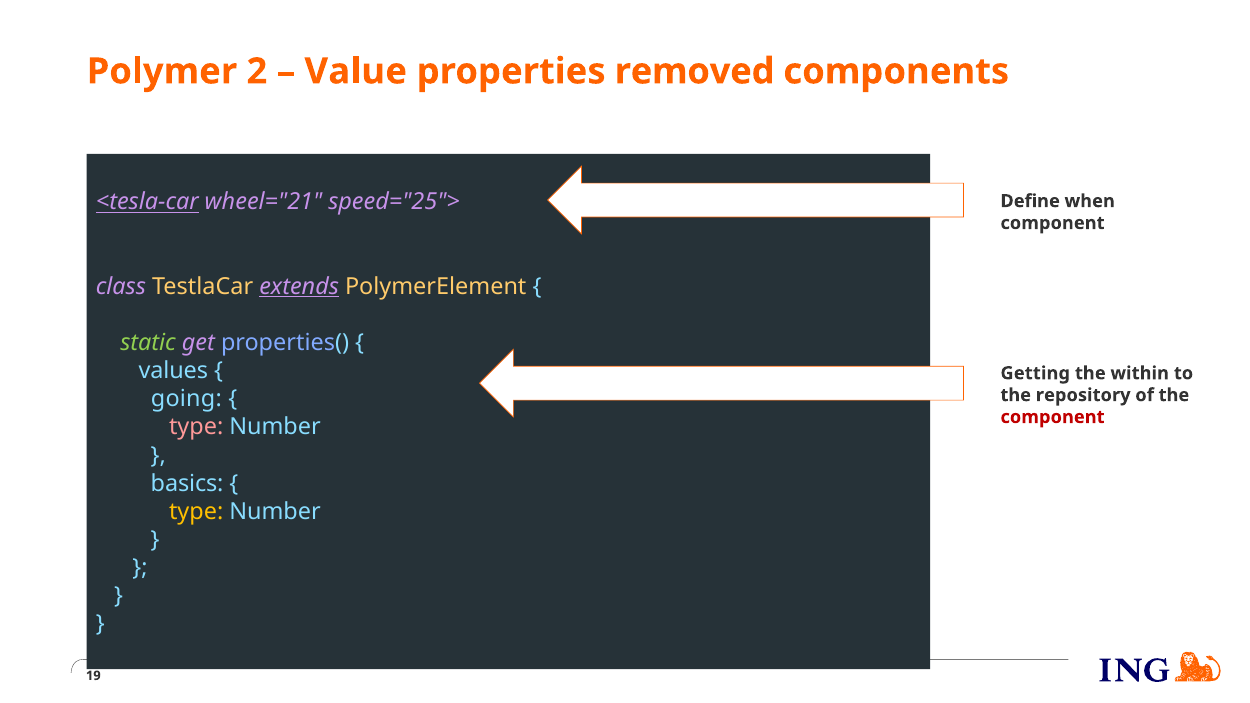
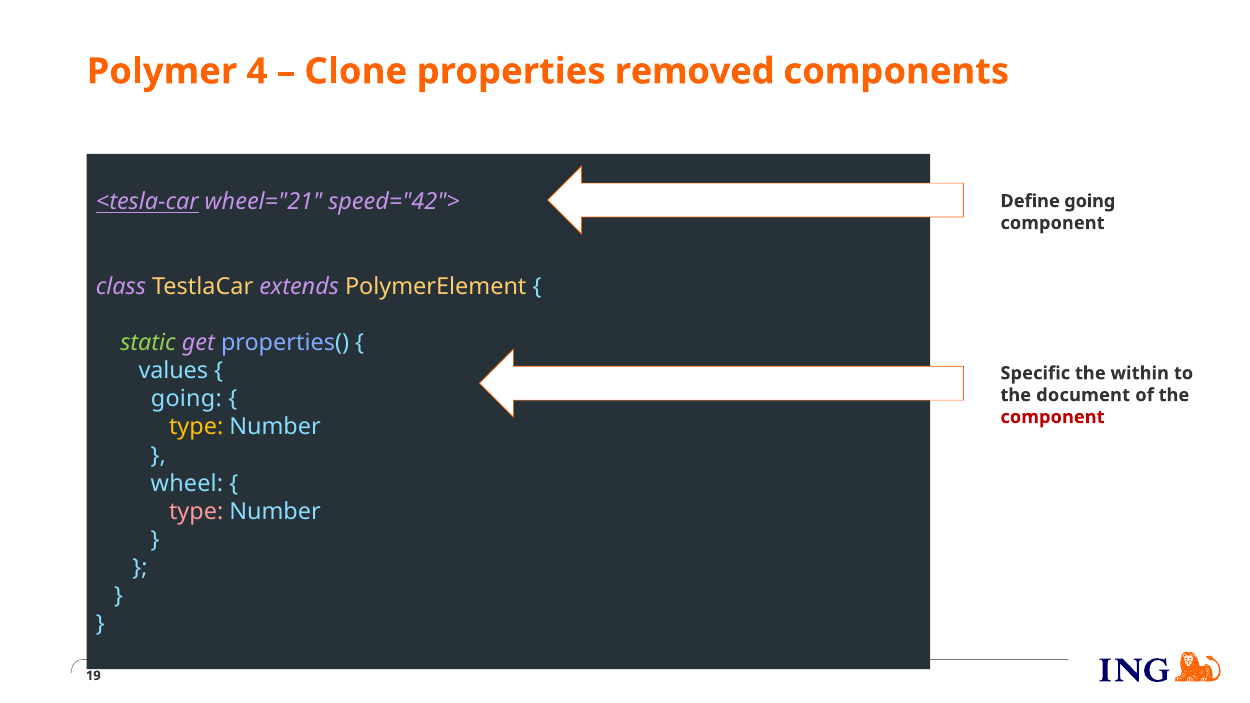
2: 2 -> 4
Value: Value -> Clone
speed="25">: speed="25"> -> speed="42">
Define when: when -> going
extends underline: present -> none
Getting: Getting -> Specific
repository: repository -> document
type at (196, 427) colour: pink -> yellow
basics: basics -> wheel
type at (196, 512) colour: yellow -> pink
